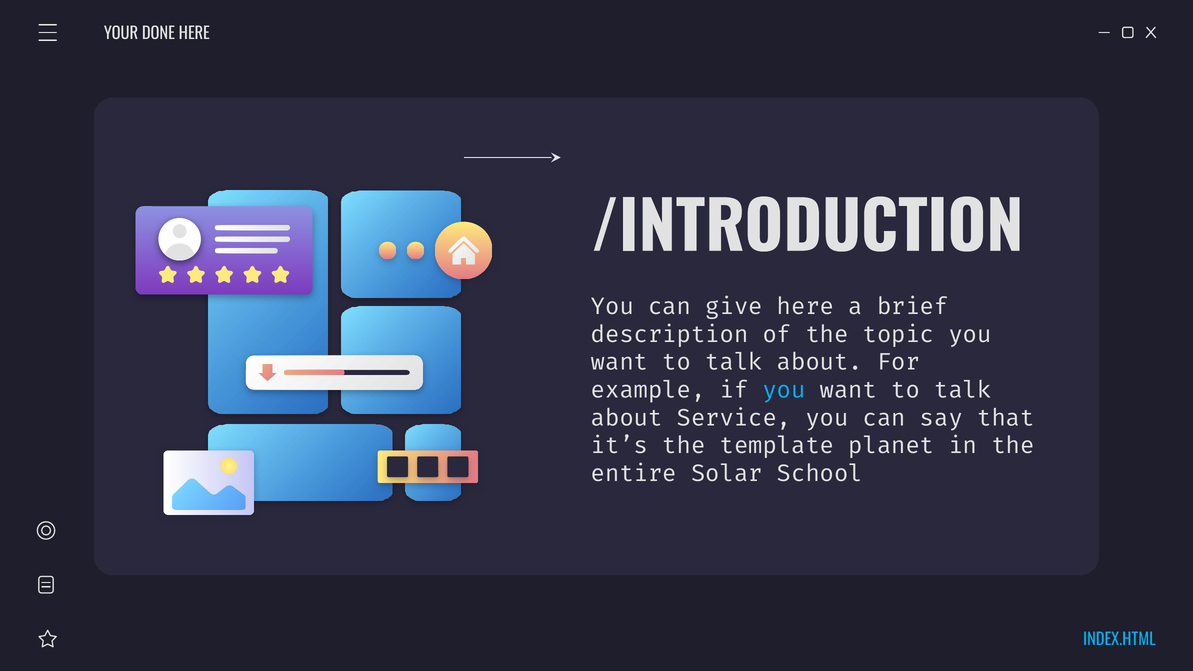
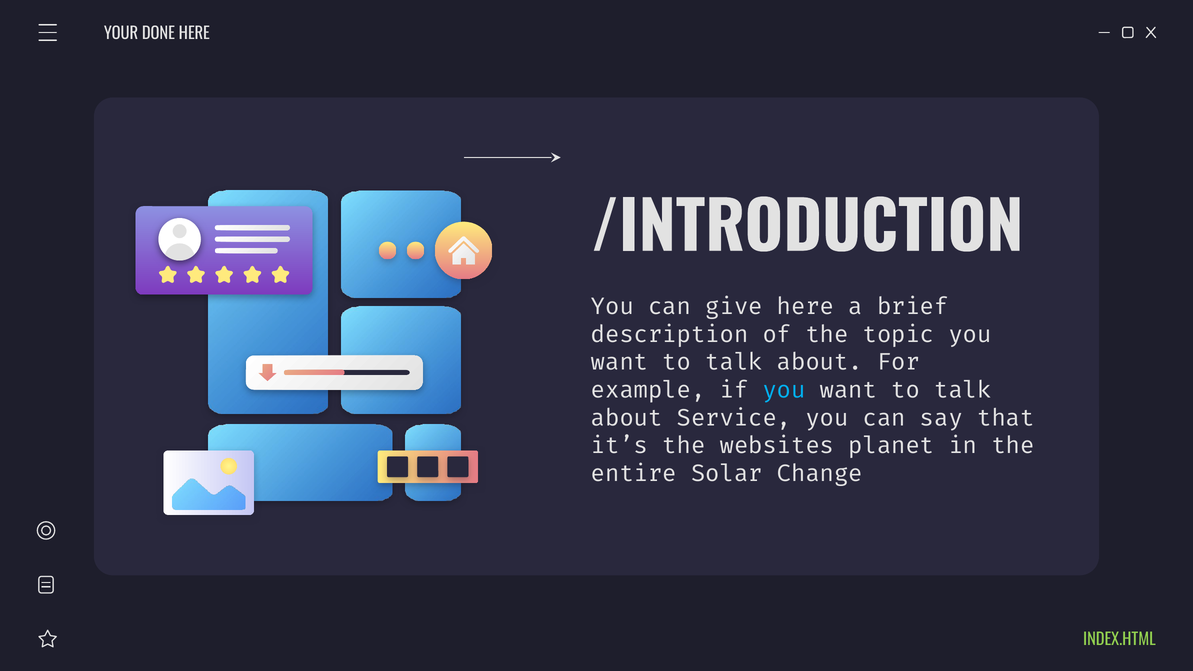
template: template -> websites
School: School -> Change
INDEX.HTML colour: light blue -> light green
